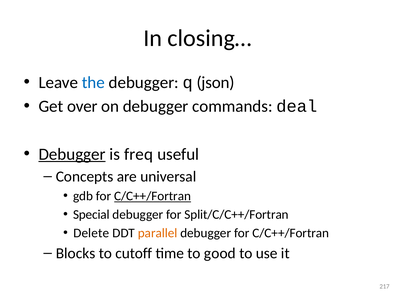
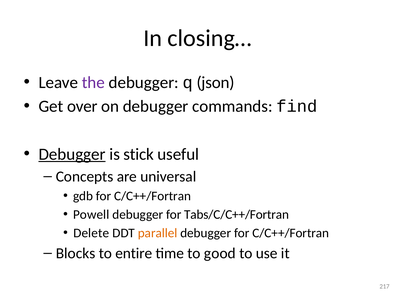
the colour: blue -> purple
deal: deal -> find
freq: freq -> stick
C/C++/Fortran at (153, 196) underline: present -> none
Special: Special -> Powell
Split/C/C++/Fortran: Split/C/C++/Fortran -> Tabs/C/C++/Fortran
cutoff: cutoff -> entire
